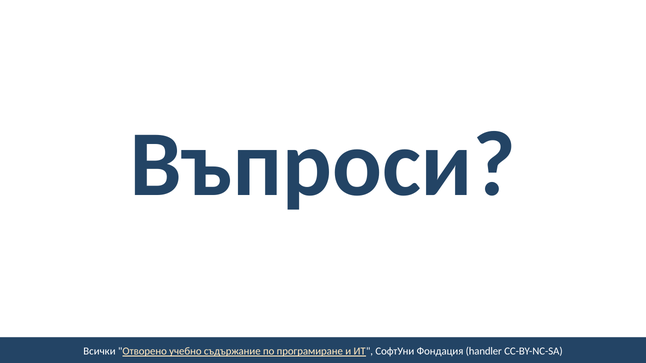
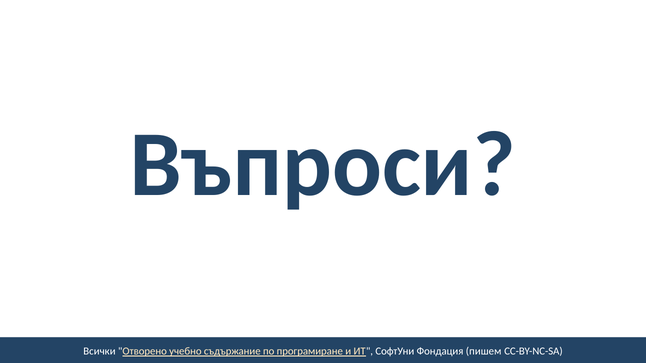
handler: handler -> пишем
